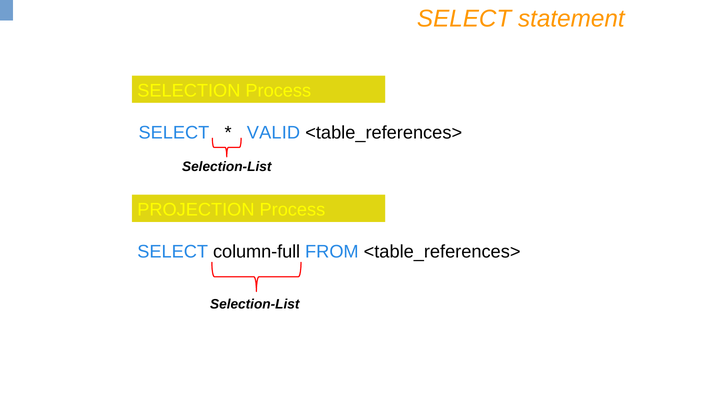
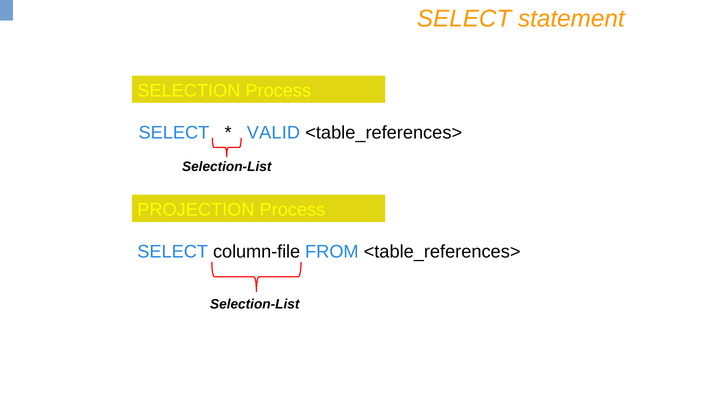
column-full: column-full -> column-file
